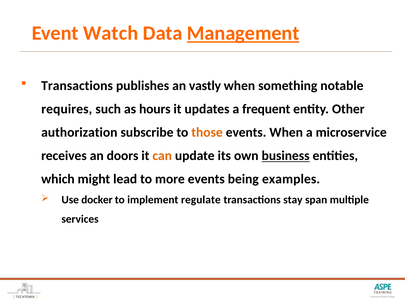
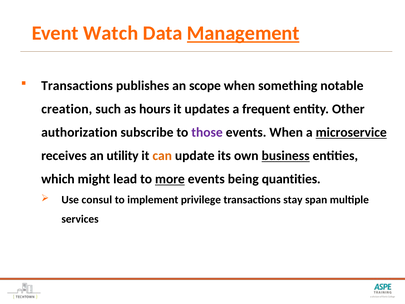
vastly: vastly -> scope
requires: requires -> creation
those colour: orange -> purple
microservice underline: none -> present
doors: doors -> utility
more underline: none -> present
examples: examples -> quantities
docker: docker -> consul
regulate: regulate -> privilege
